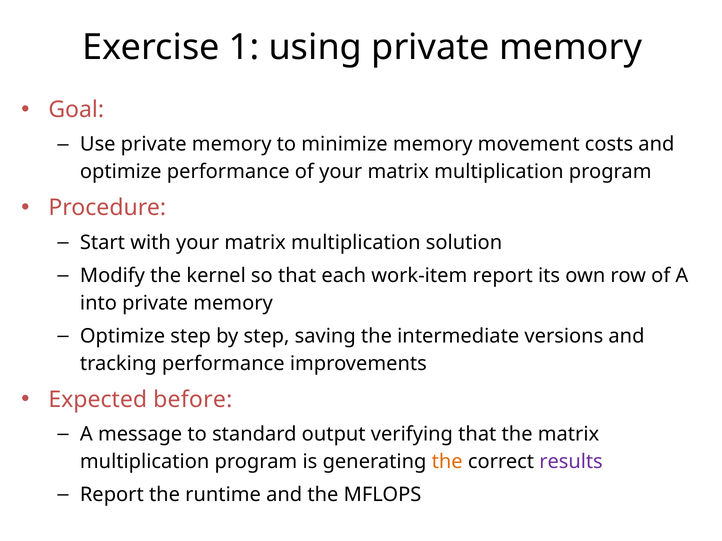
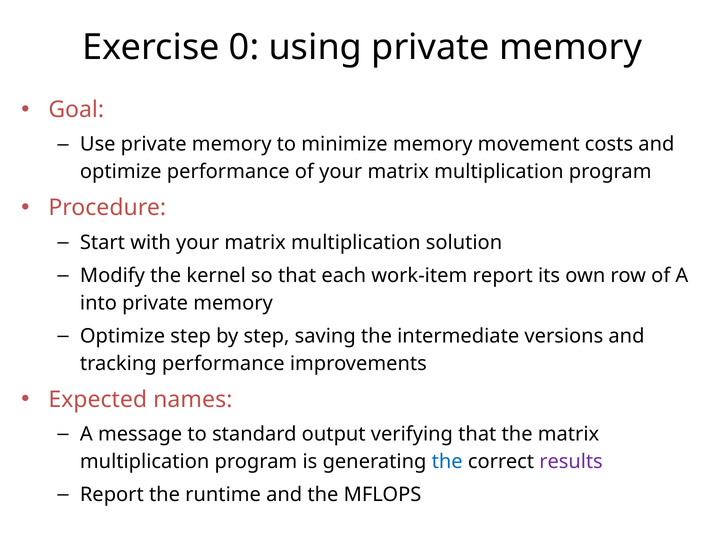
1: 1 -> 0
before: before -> names
the at (447, 462) colour: orange -> blue
